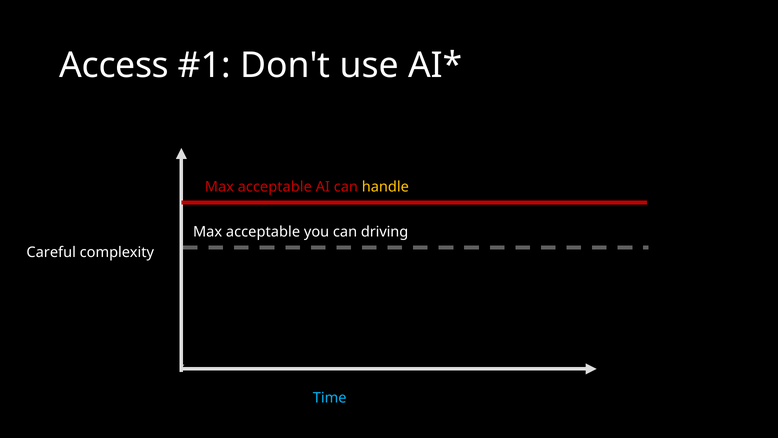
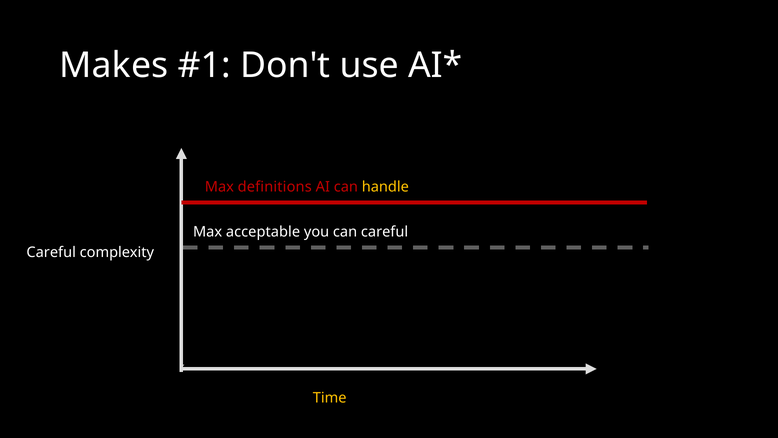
Access: Access -> Makes
acceptable at (275, 187): acceptable -> definitions
can driving: driving -> careful
Time colour: light blue -> yellow
